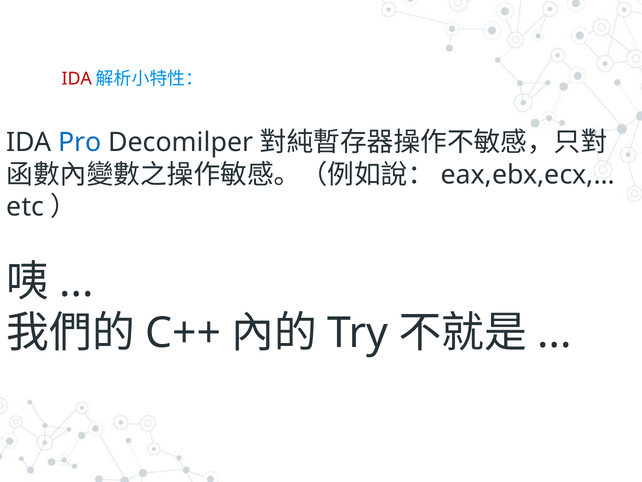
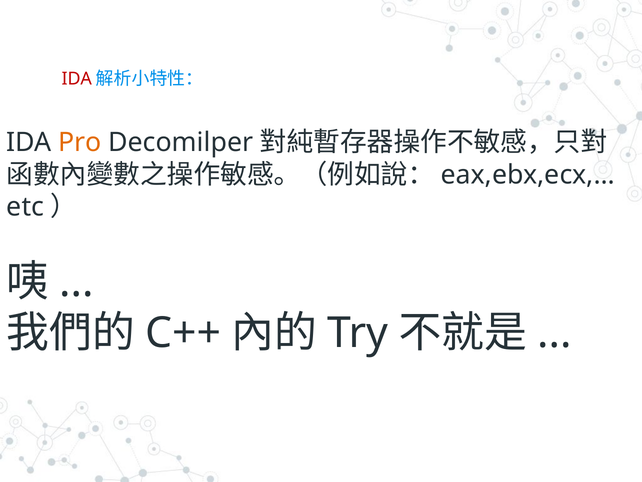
Pro colour: blue -> orange
